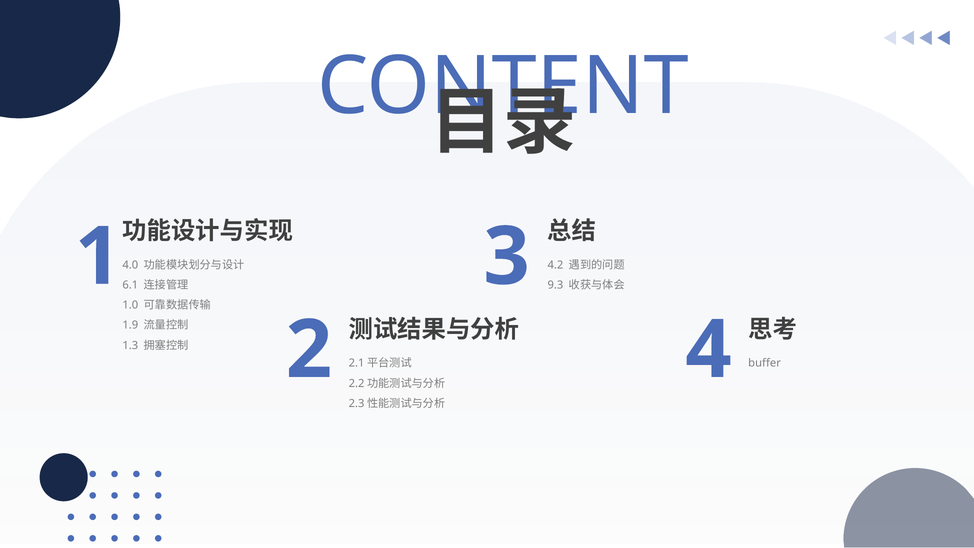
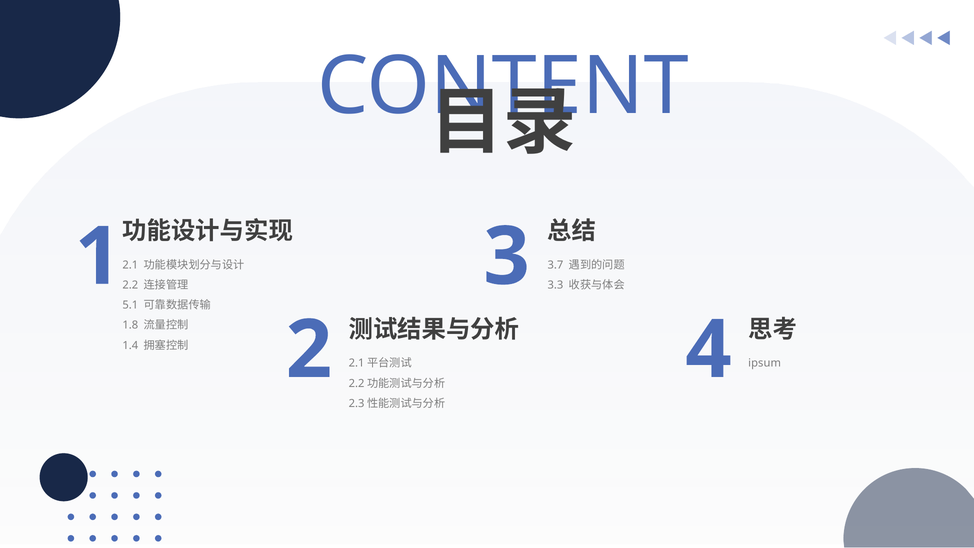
4.0: 4.0 -> 2.1
4.2: 4.2 -> 3.7
9.3: 9.3 -> 3.3
6.1: 6.1 -> 2.2
1.0: 1.0 -> 5.1
1.9: 1.9 -> 1.8
1.3: 1.3 -> 1.4
buffer: buffer -> ipsum
